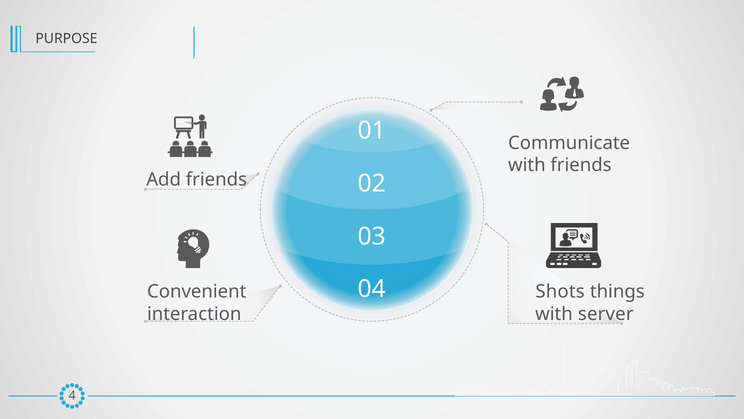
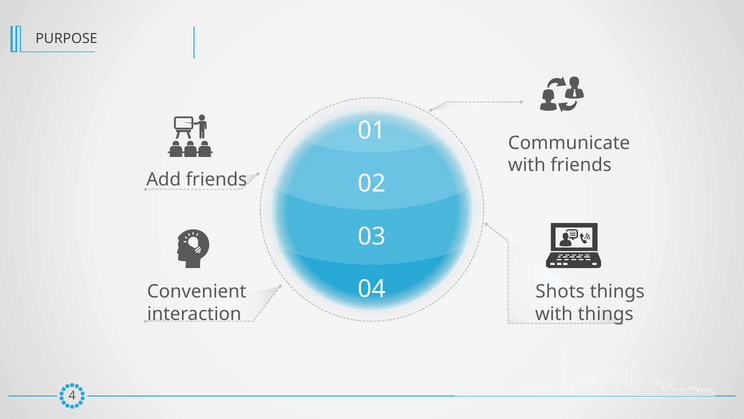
with server: server -> things
